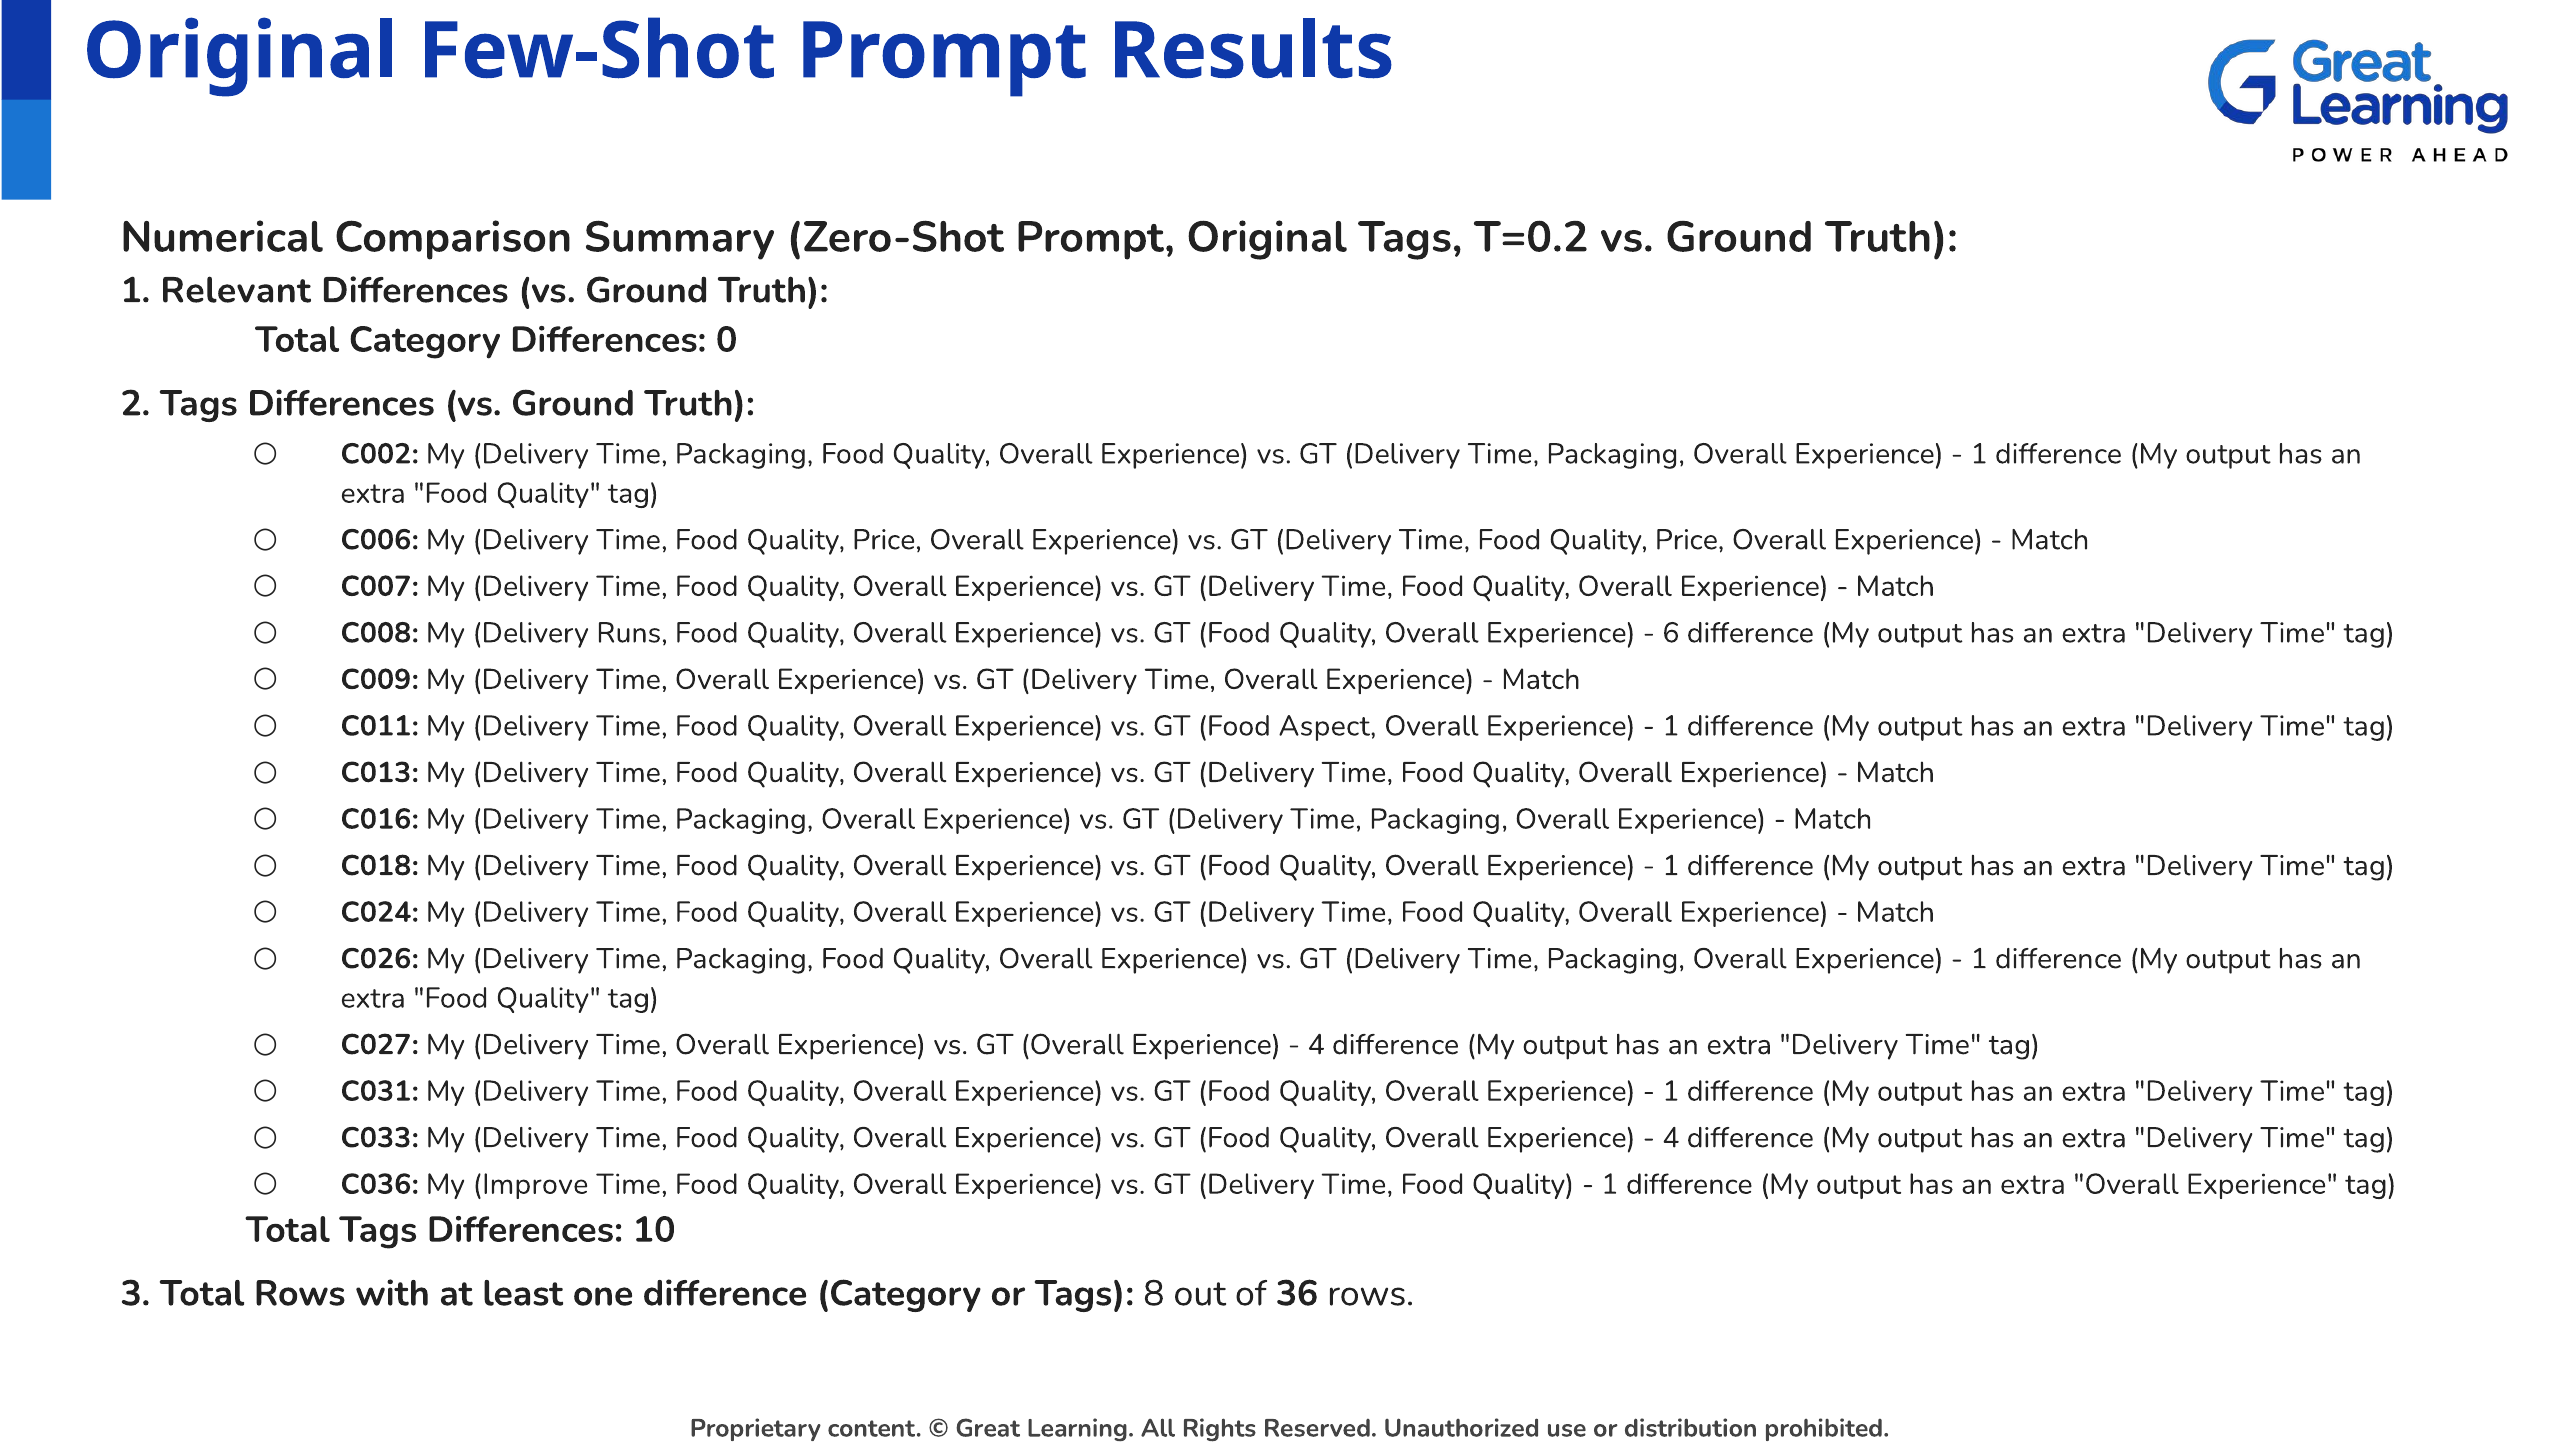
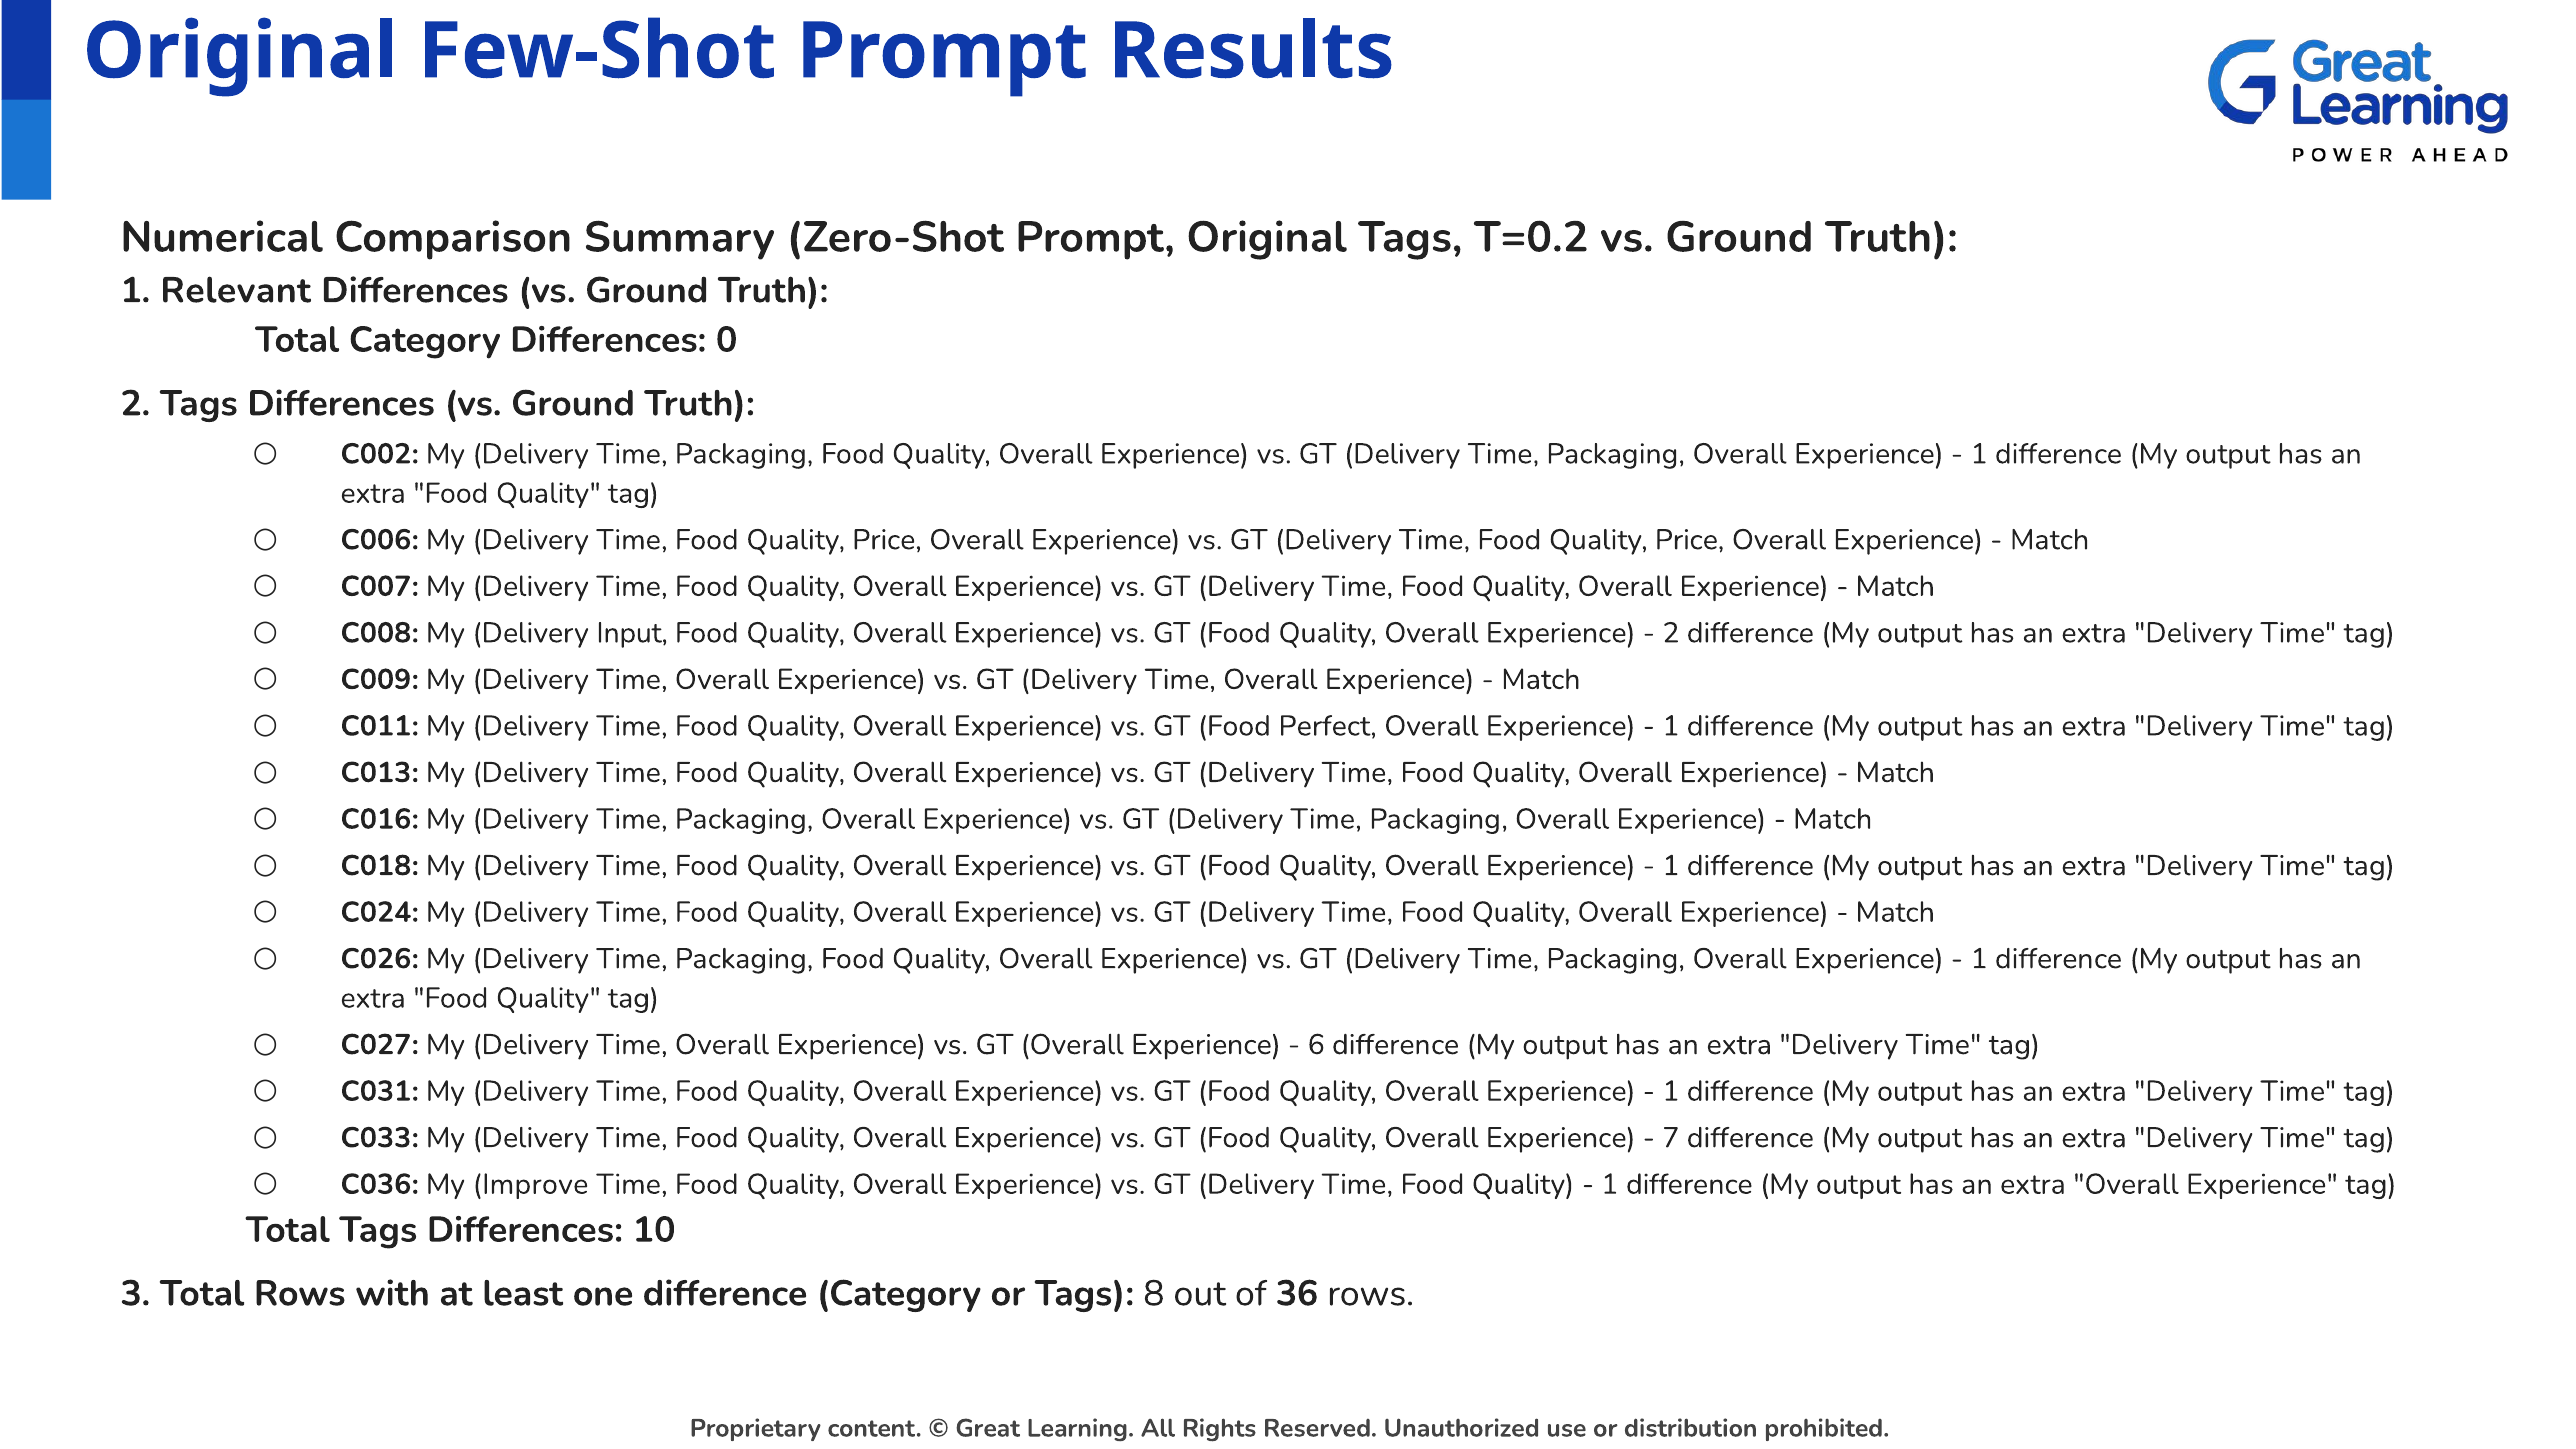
Runs: Runs -> Input
6 at (1671, 633): 6 -> 2
Aspect: Aspect -> Perfect
4 at (1316, 1045): 4 -> 6
4 at (1671, 1138): 4 -> 7
